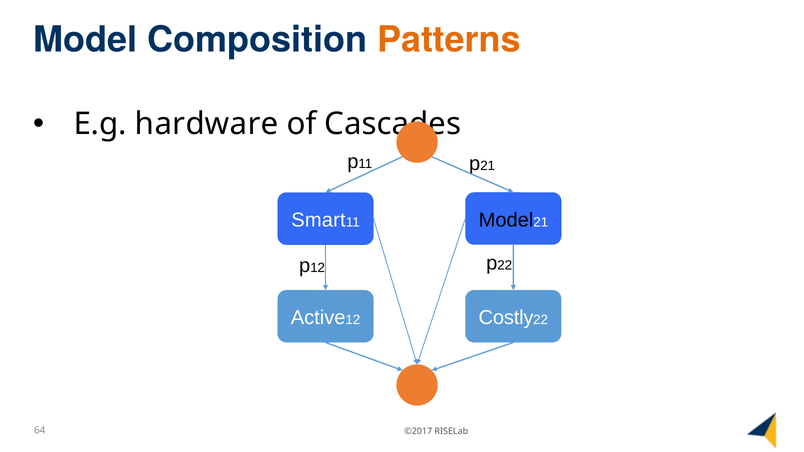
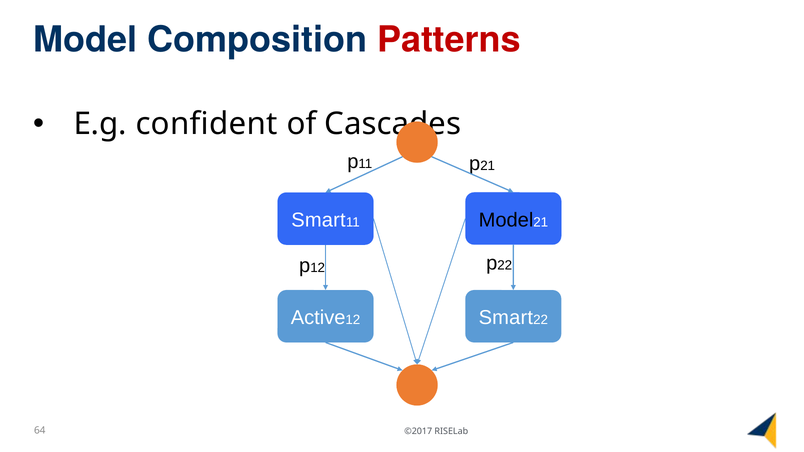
Patterns colour: orange -> red
hardware: hardware -> confident
Costly at (506, 318): Costly -> Smart
